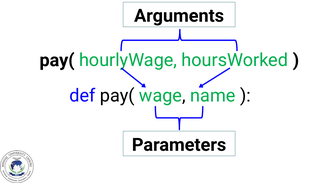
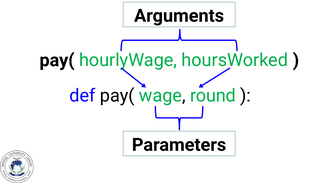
name: name -> round
